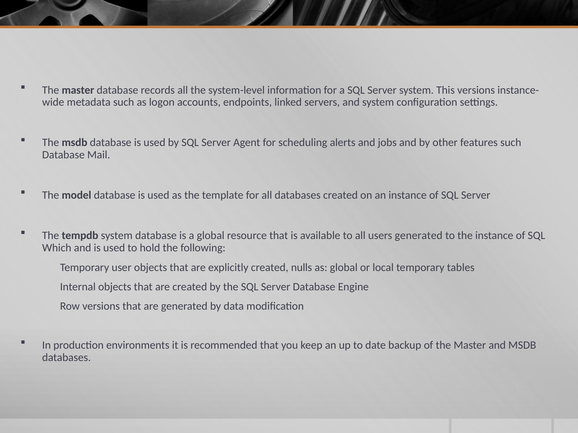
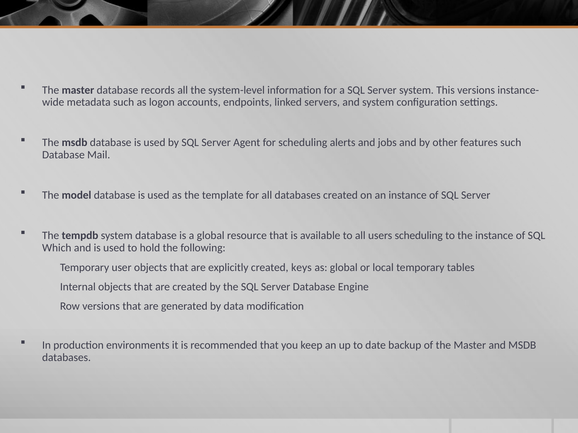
users generated: generated -> scheduling
nulls: nulls -> keys
